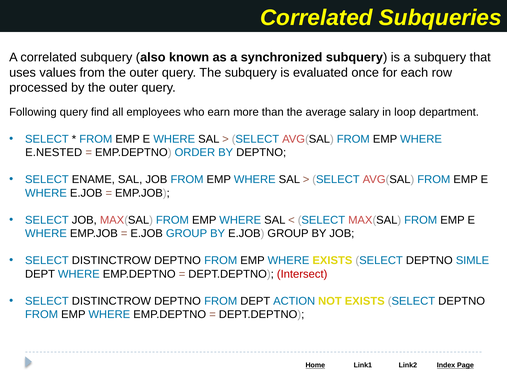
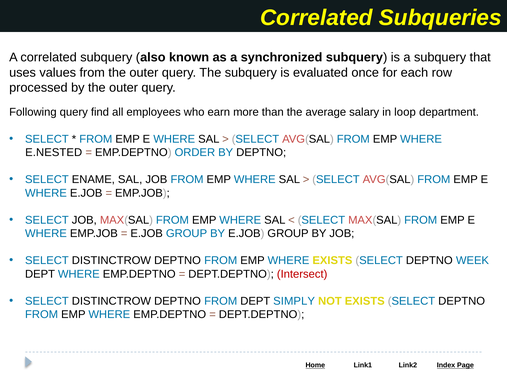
SIMLE: SIMLE -> WEEK
ACTION: ACTION -> SIMPLY
